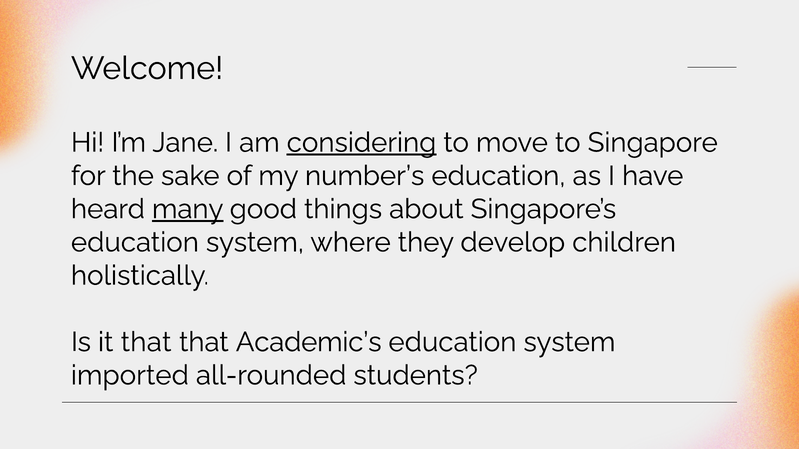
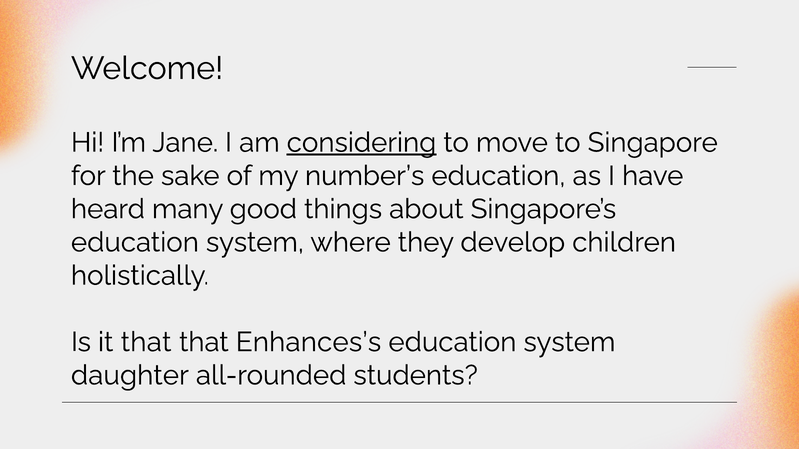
many underline: present -> none
Academic’s: Academic’s -> Enhances’s
imported: imported -> daughter
